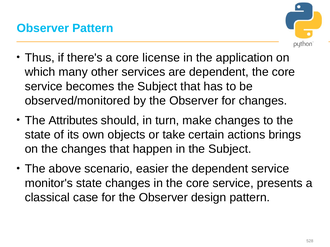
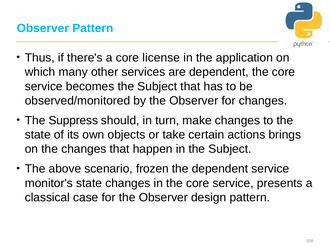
Attributes: Attributes -> Suppress
easier: easier -> frozen
